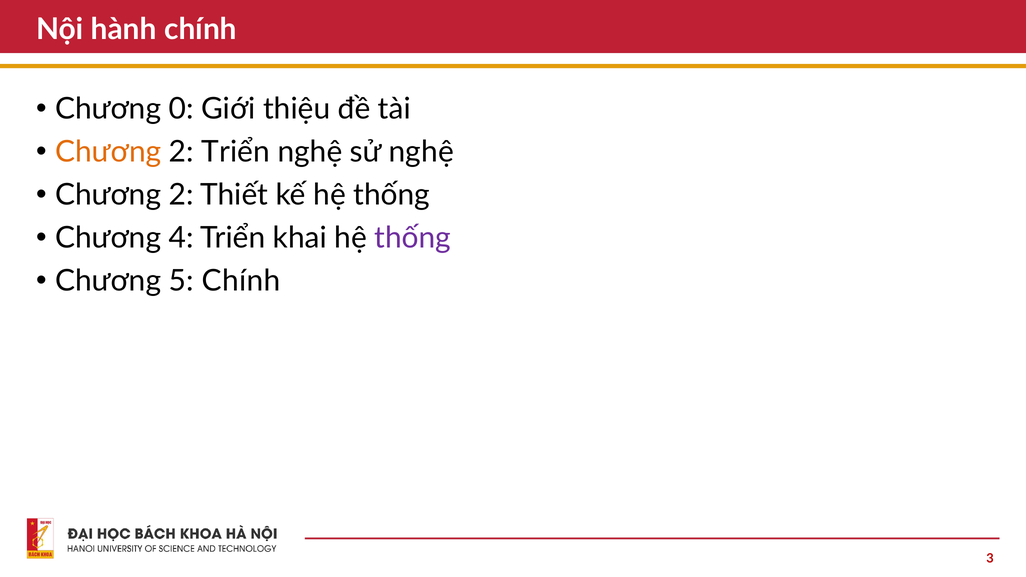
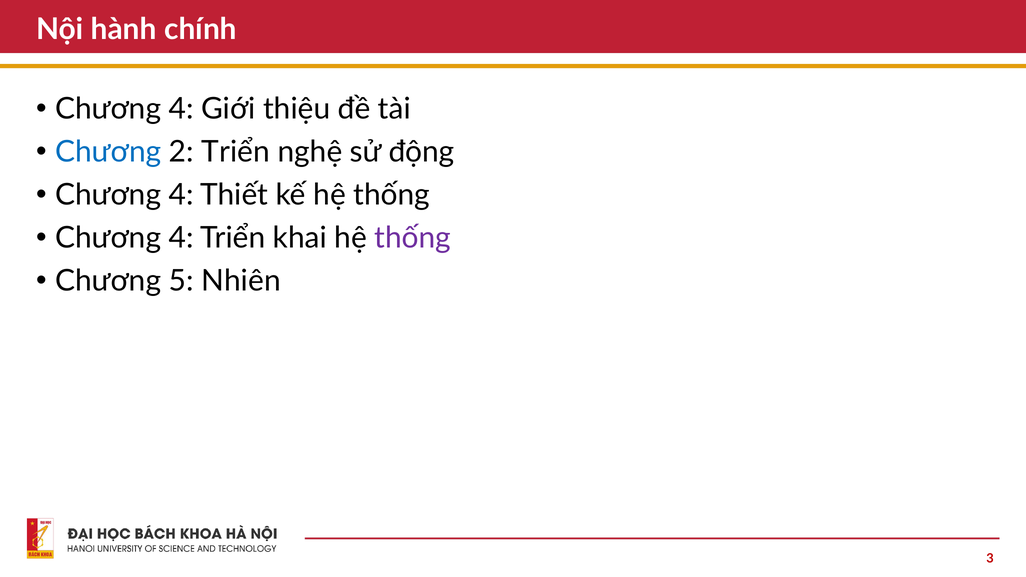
0 at (181, 109): 0 -> 4
Chương at (108, 152) colour: orange -> blue
sử nghệ: nghệ -> động
2 at (181, 195): 2 -> 4
5 Chính: Chính -> Nhiên
